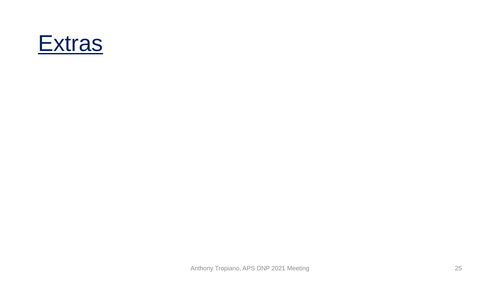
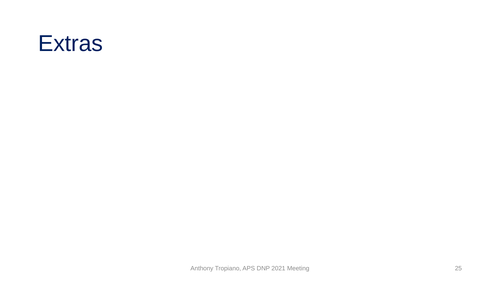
Extras underline: present -> none
